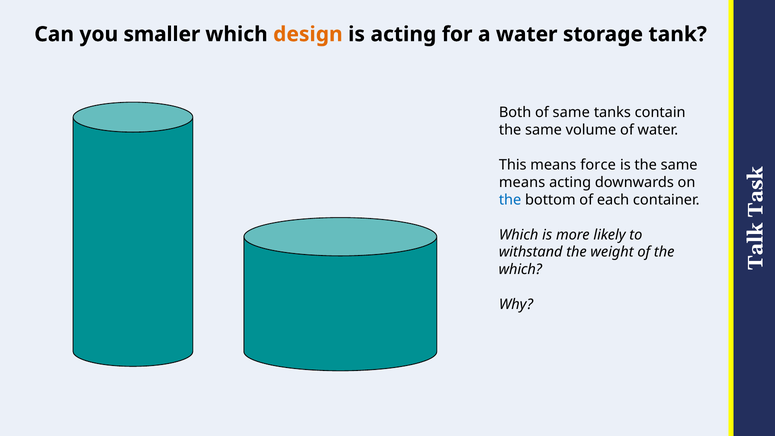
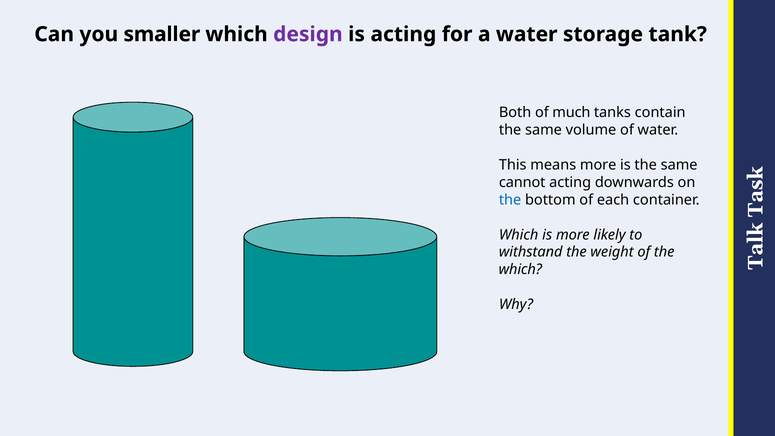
design colour: orange -> purple
of same: same -> much
means force: force -> more
means at (522, 182): means -> cannot
